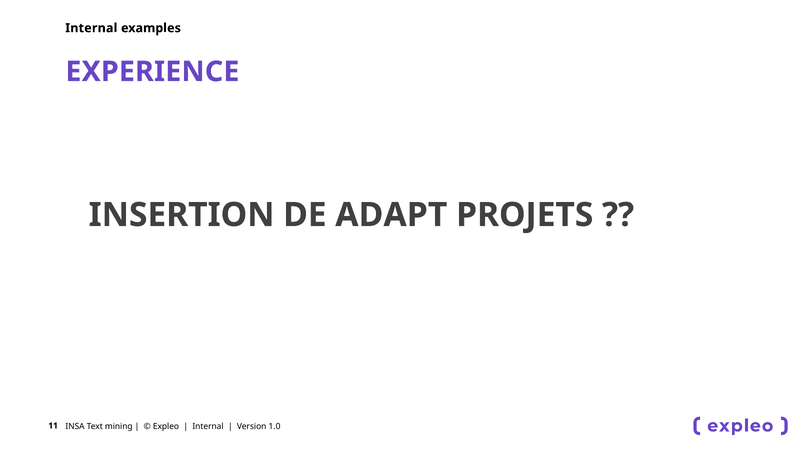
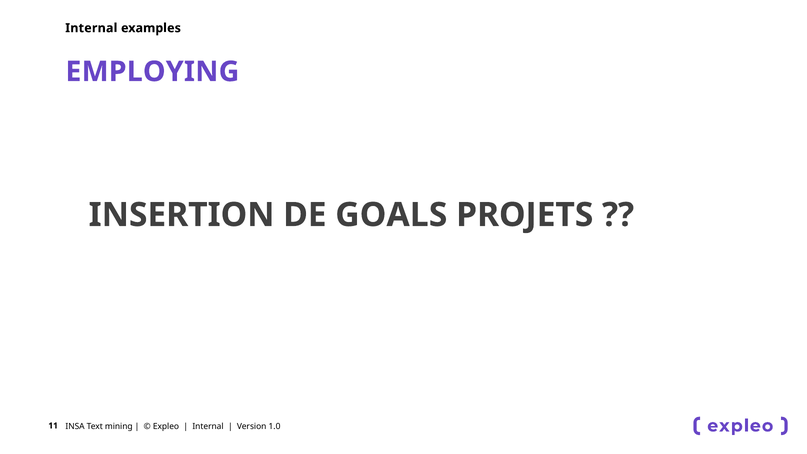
EXPERIENCE: EXPERIENCE -> EMPLOYING
ADAPT: ADAPT -> GOALS
